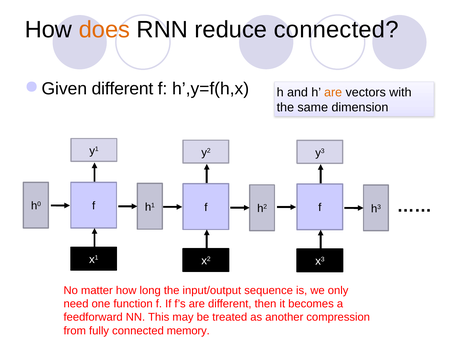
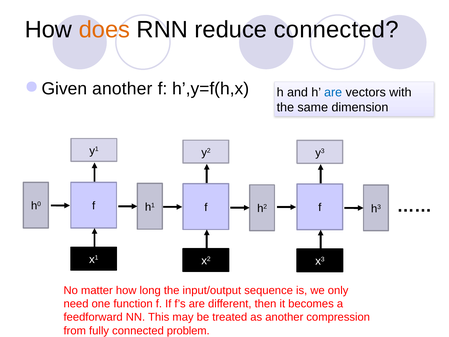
different at (122, 89): different -> another
are at (333, 92) colour: orange -> blue
memory: memory -> problem
